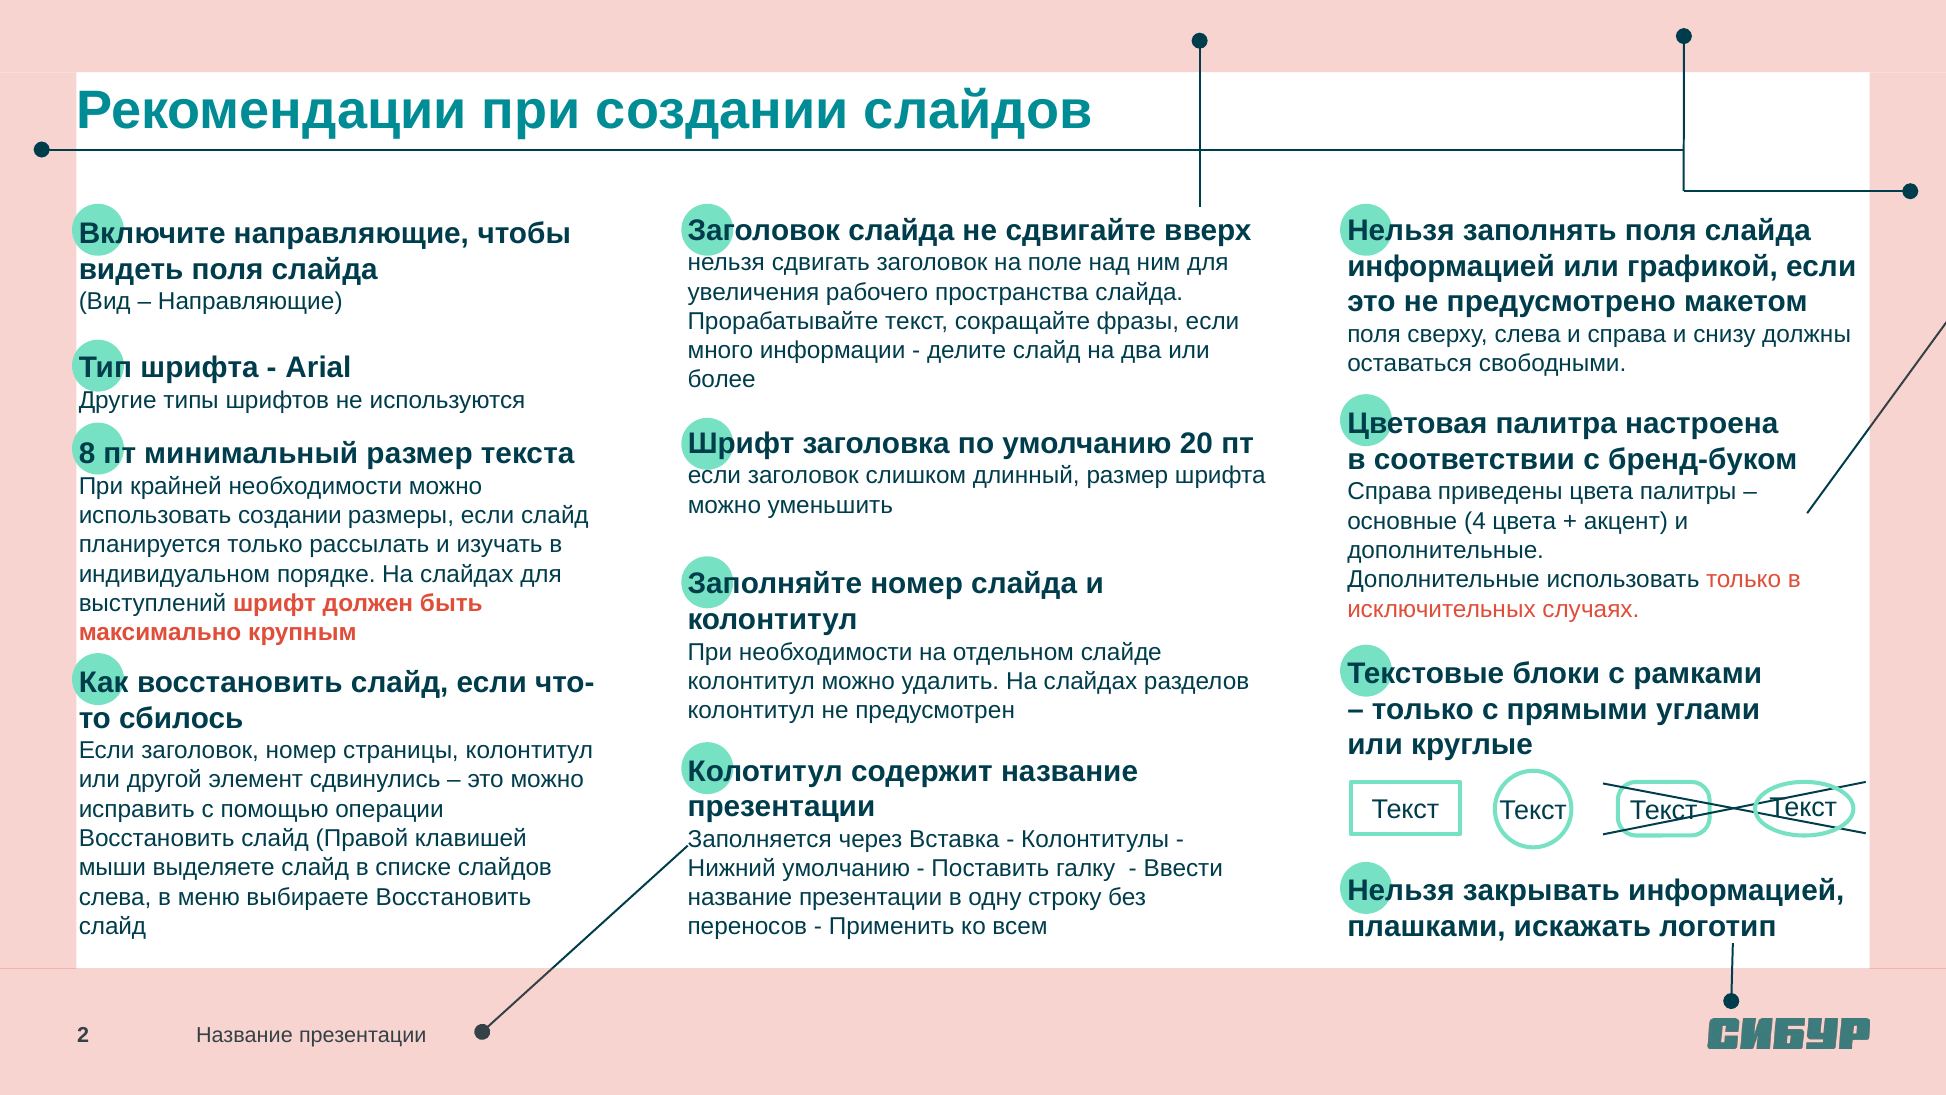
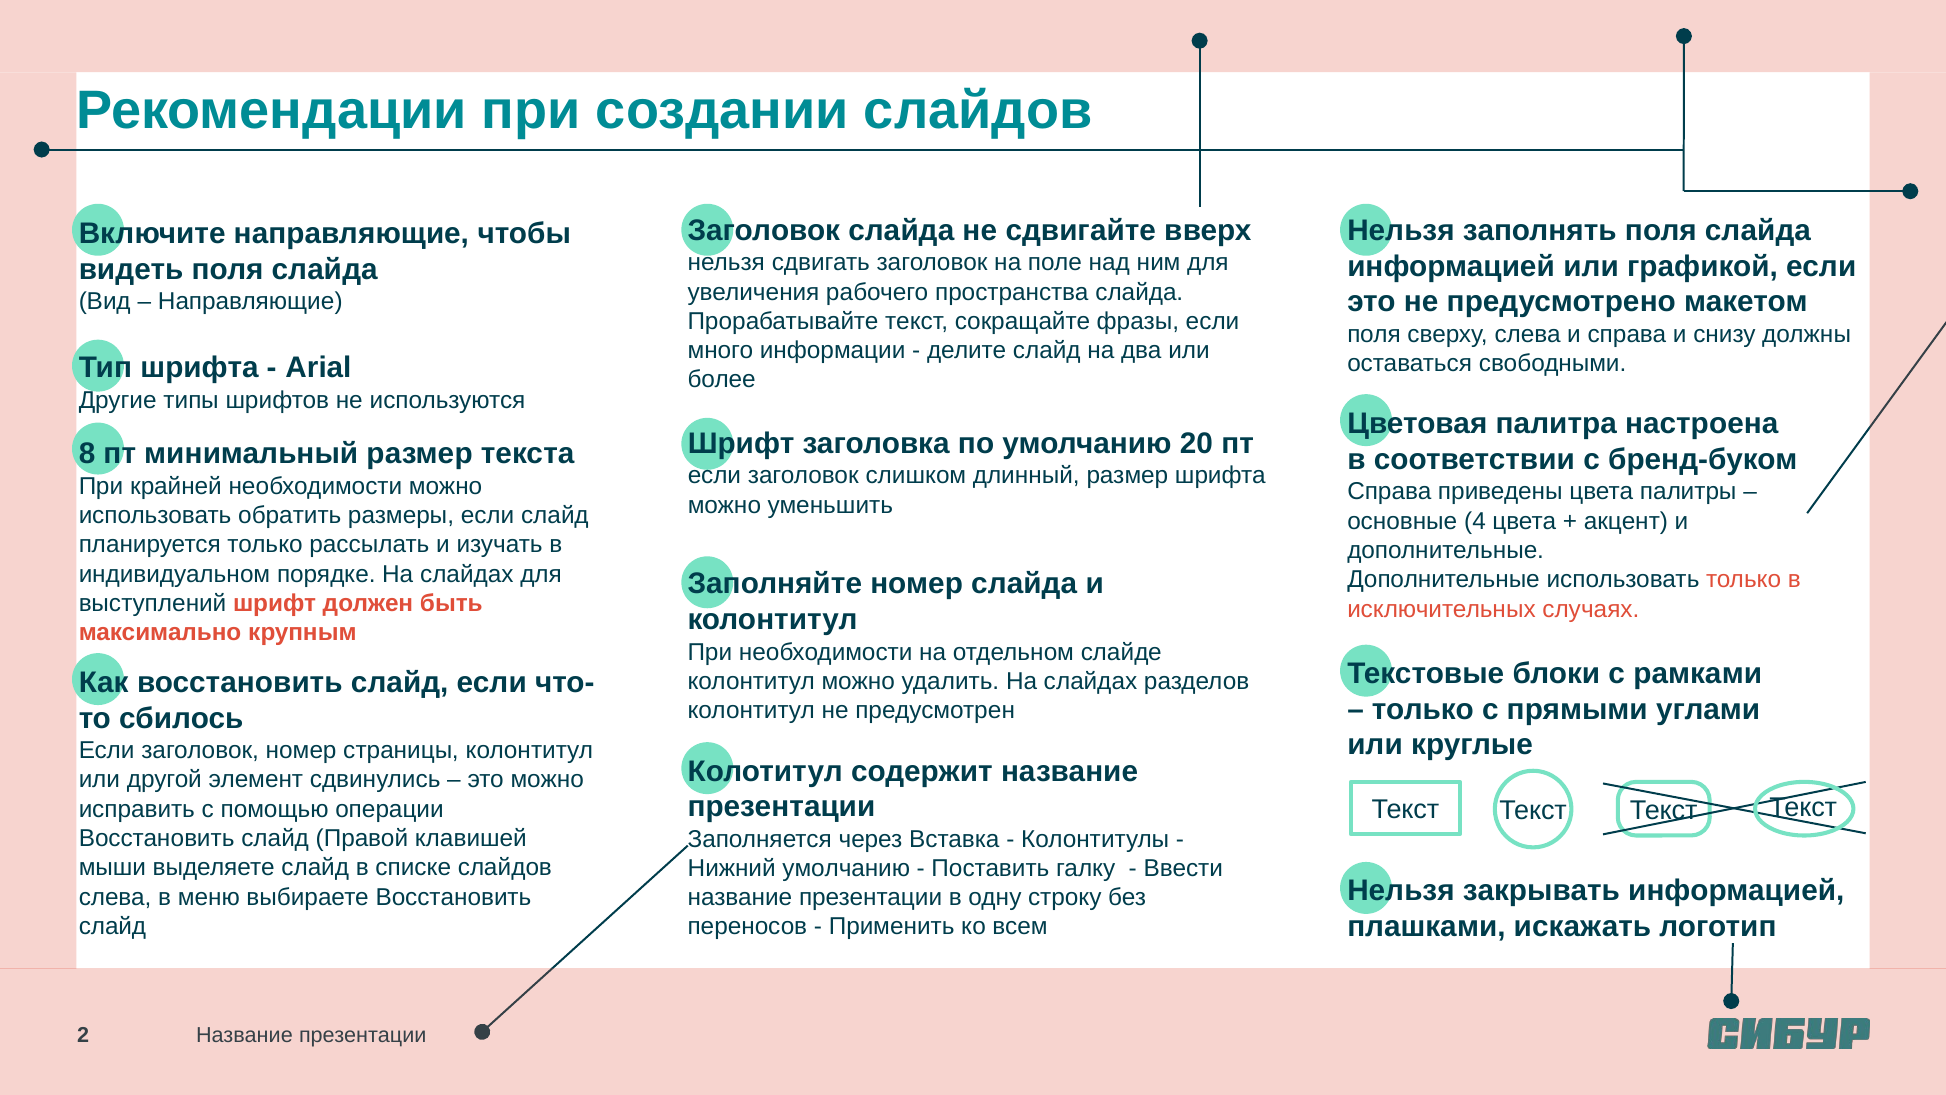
использовать создании: создании -> обратить
